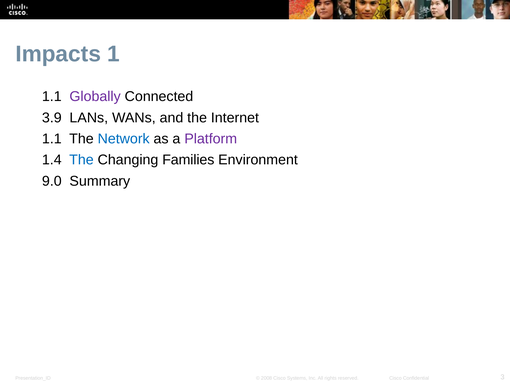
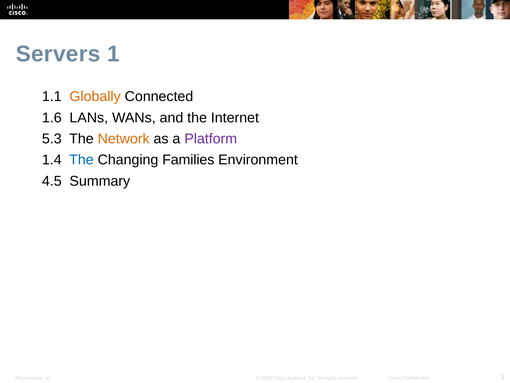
Impacts: Impacts -> Servers
Globally colour: purple -> orange
3.9: 3.9 -> 1.6
1.1 at (52, 139): 1.1 -> 5.3
Network colour: blue -> orange
9.0: 9.0 -> 4.5
